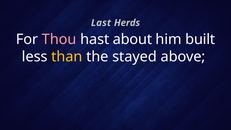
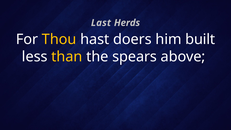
Thou colour: pink -> yellow
about: about -> doers
stayed: stayed -> spears
